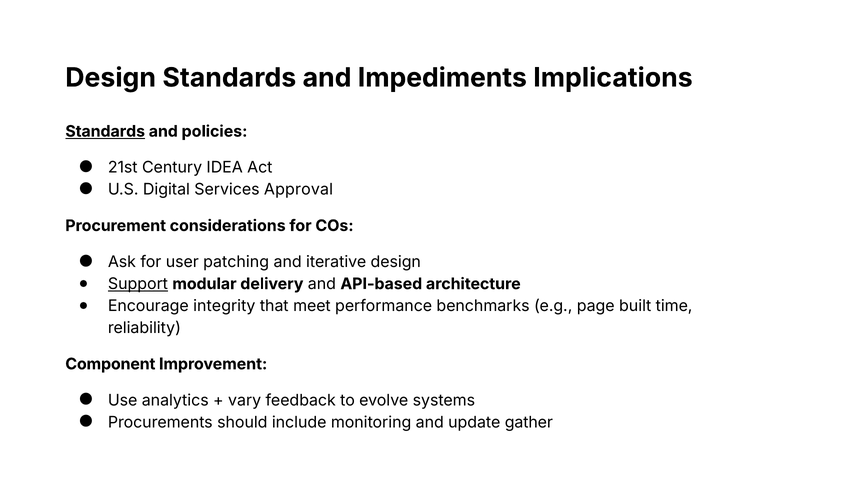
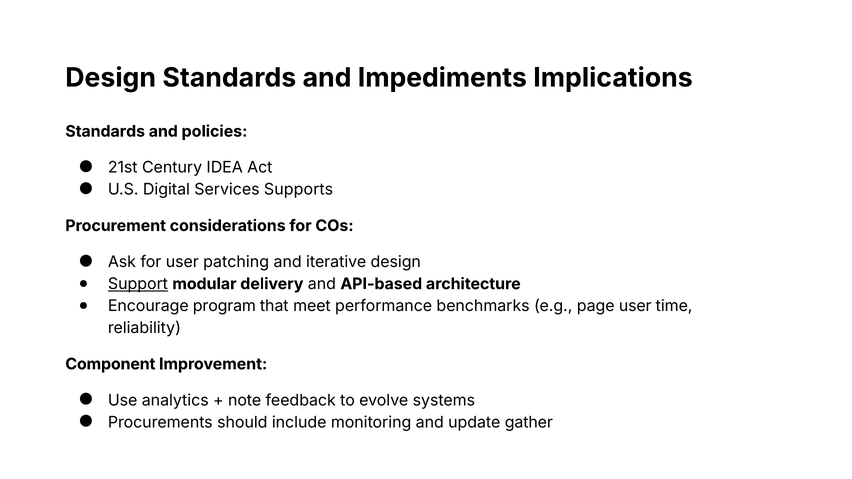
Standards at (105, 131) underline: present -> none
Approval: Approval -> Supports
integrity: integrity -> program
page built: built -> user
vary: vary -> note
